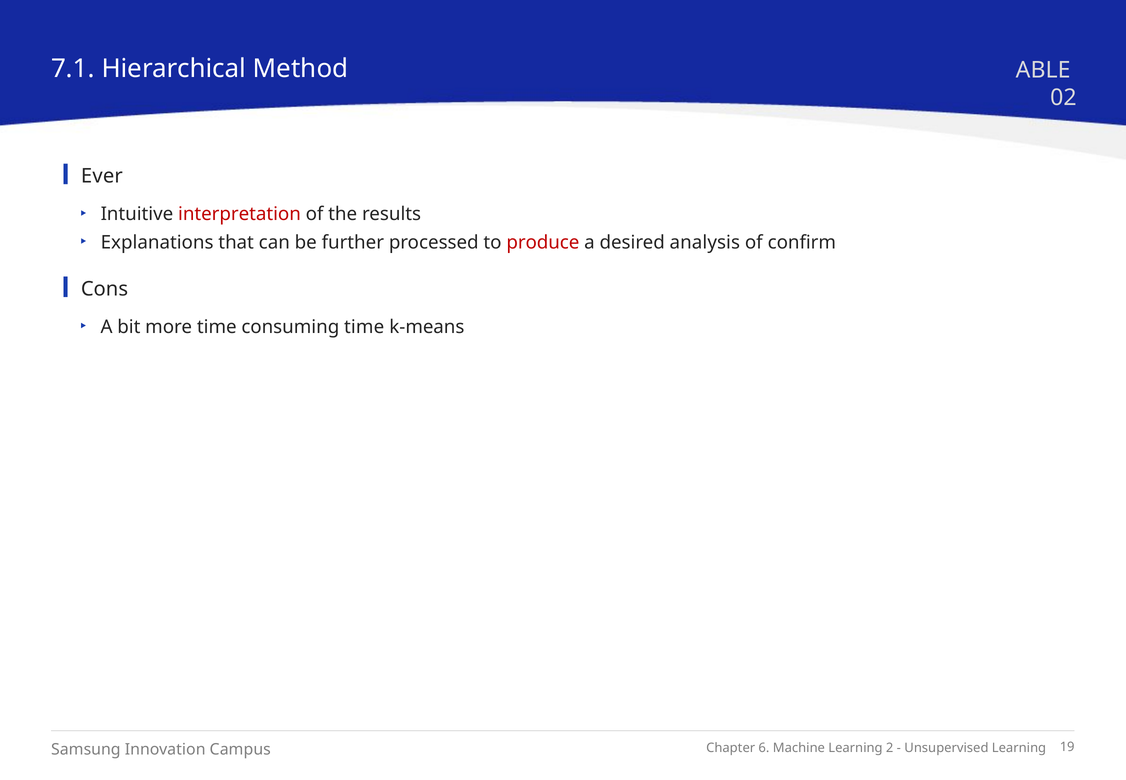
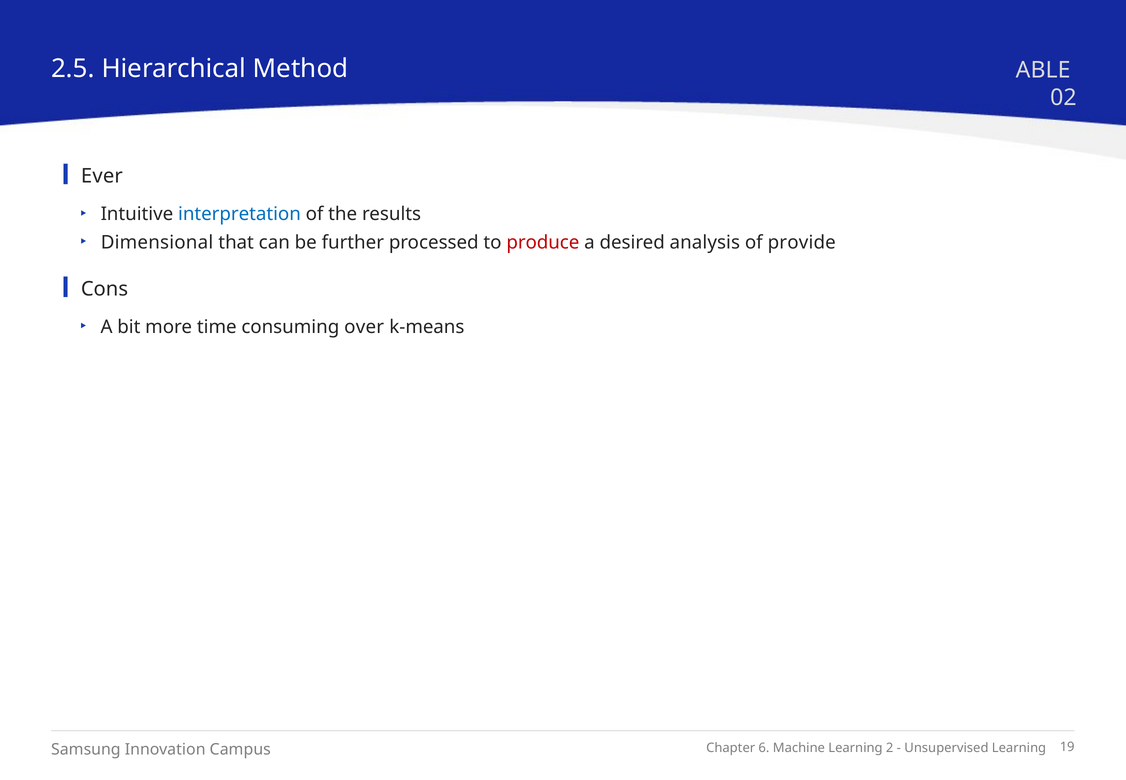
7.1: 7.1 -> 2.5
interpretation colour: red -> blue
Explanations: Explanations -> Dimensional
confirm: confirm -> provide
consuming time: time -> over
